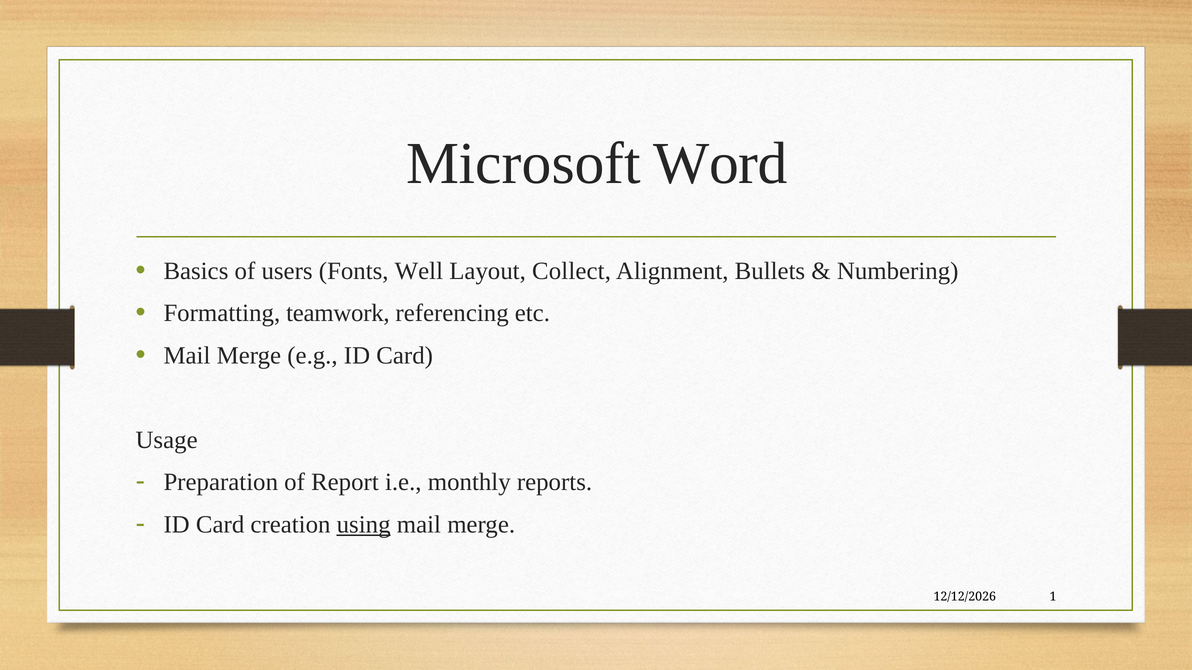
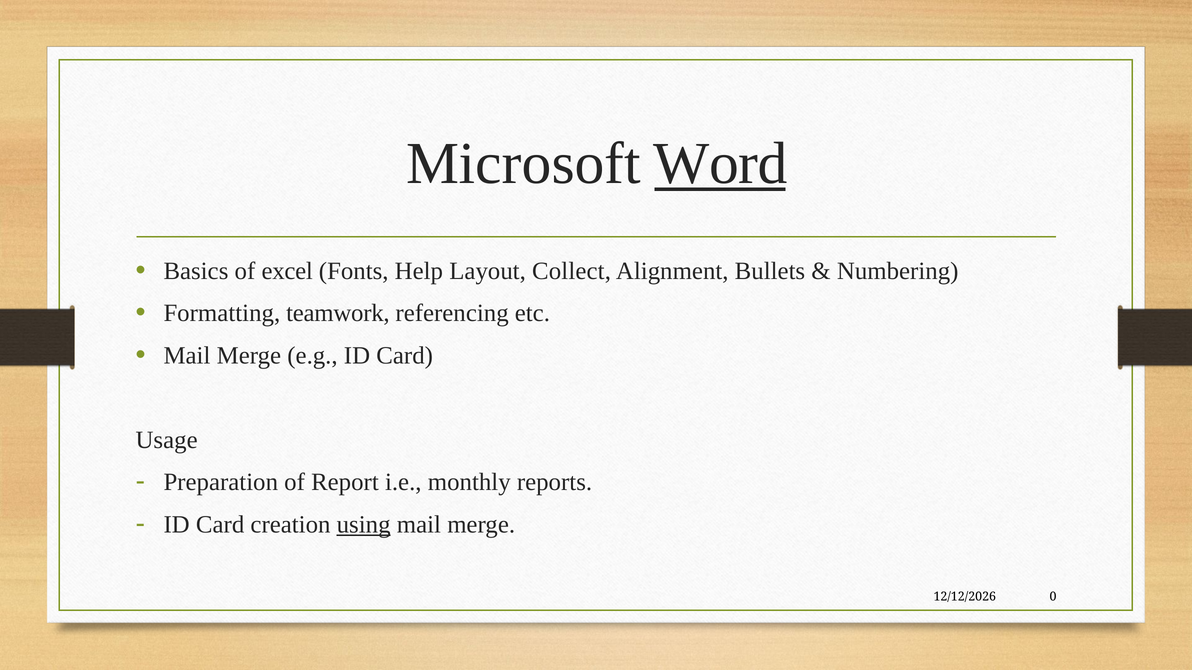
Word underline: none -> present
users: users -> excel
Well: Well -> Help
1: 1 -> 0
